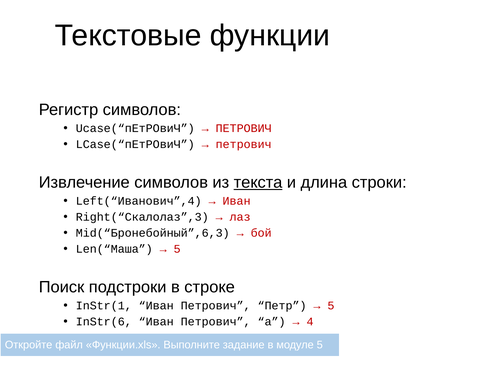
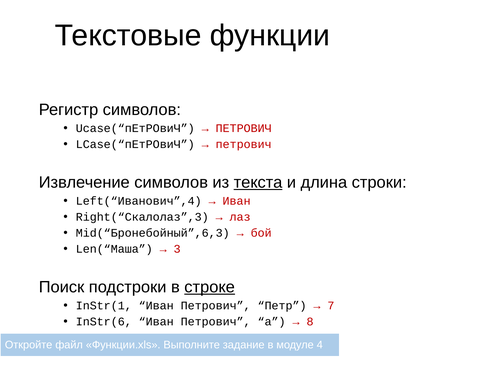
5 at (177, 249): 5 -> 3
строке underline: none -> present
5 at (331, 305): 5 -> 7
4: 4 -> 8
модуле 5: 5 -> 4
